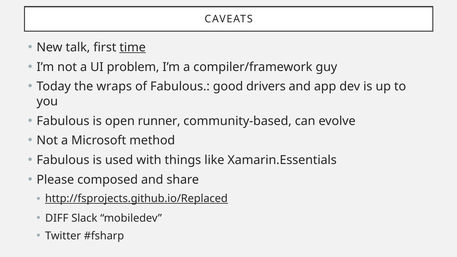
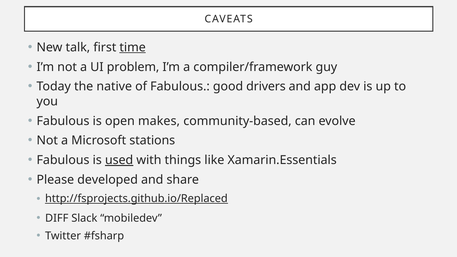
wraps: wraps -> native
runner: runner -> makes
method: method -> stations
used underline: none -> present
composed: composed -> developed
